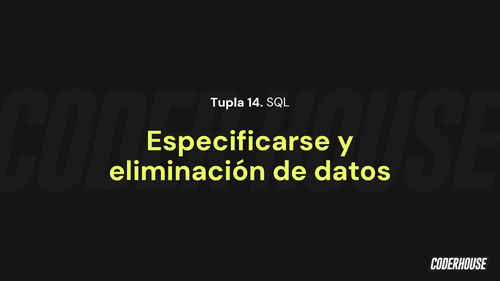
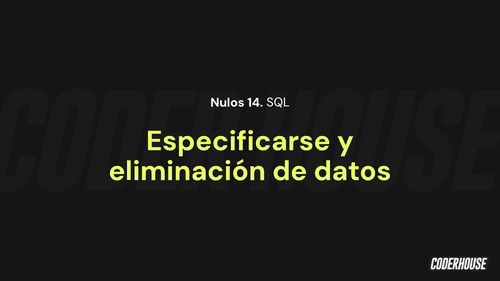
Tupla: Tupla -> Nulos
